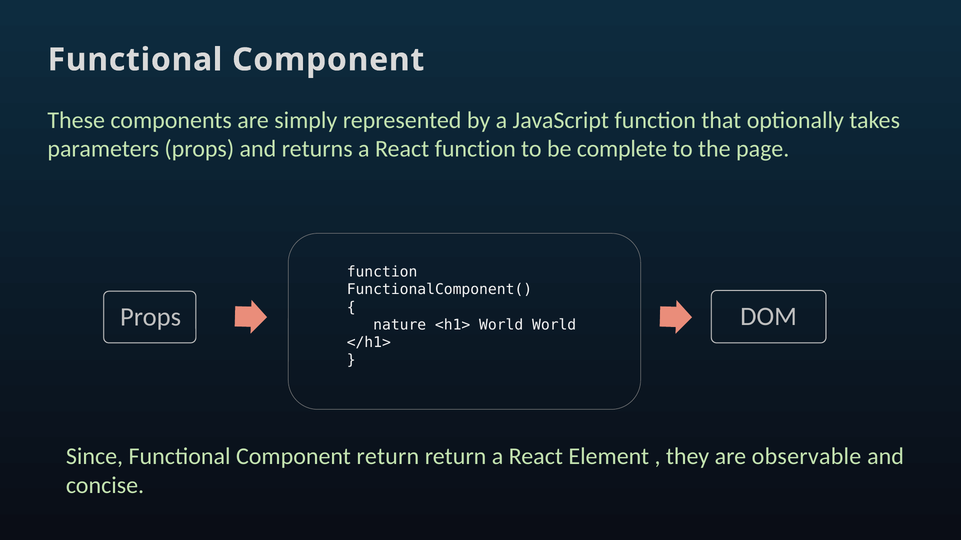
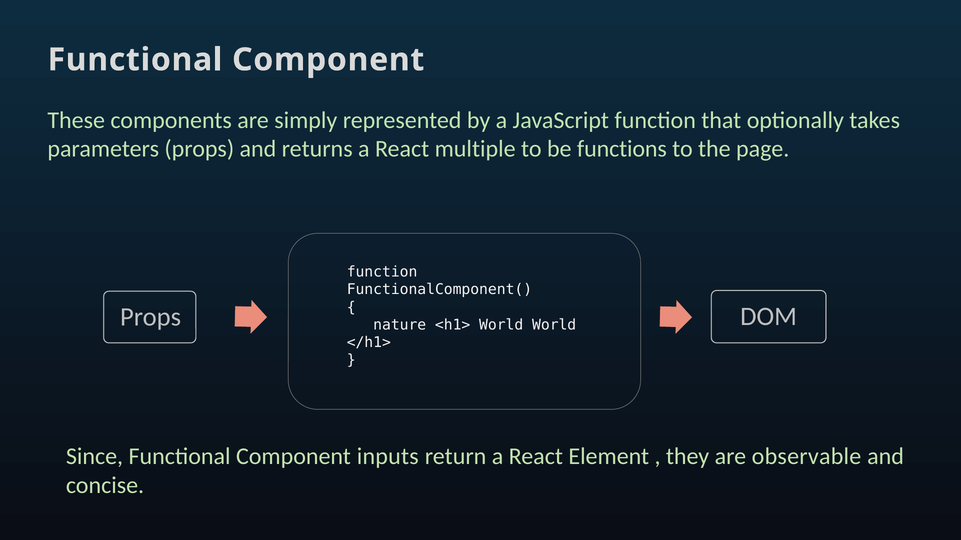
React function: function -> multiple
complete: complete -> functions
Component return: return -> inputs
